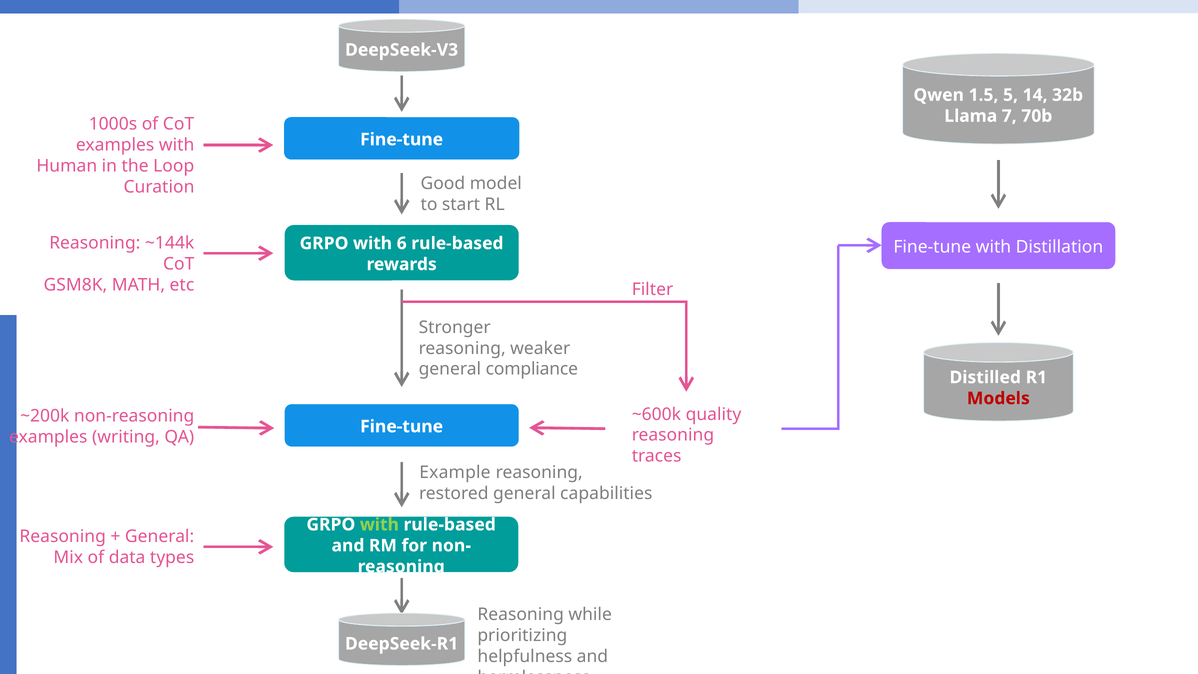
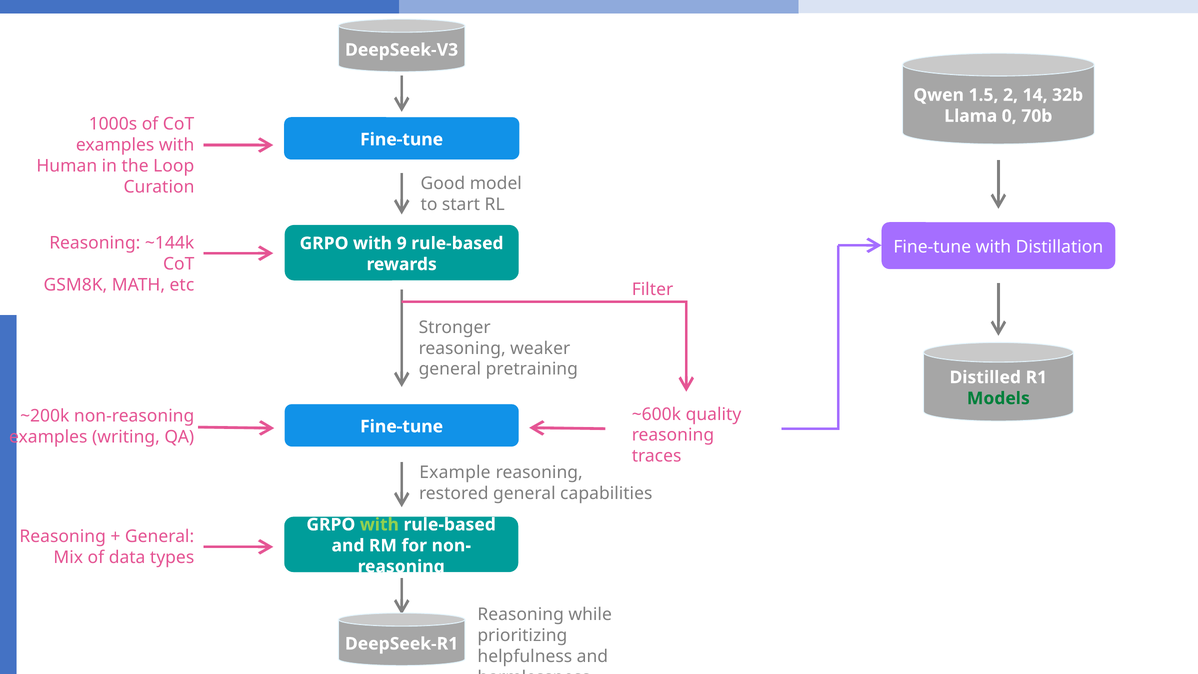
5: 5 -> 2
7: 7 -> 0
6: 6 -> 9
compliance: compliance -> pretraining
Models colour: red -> green
